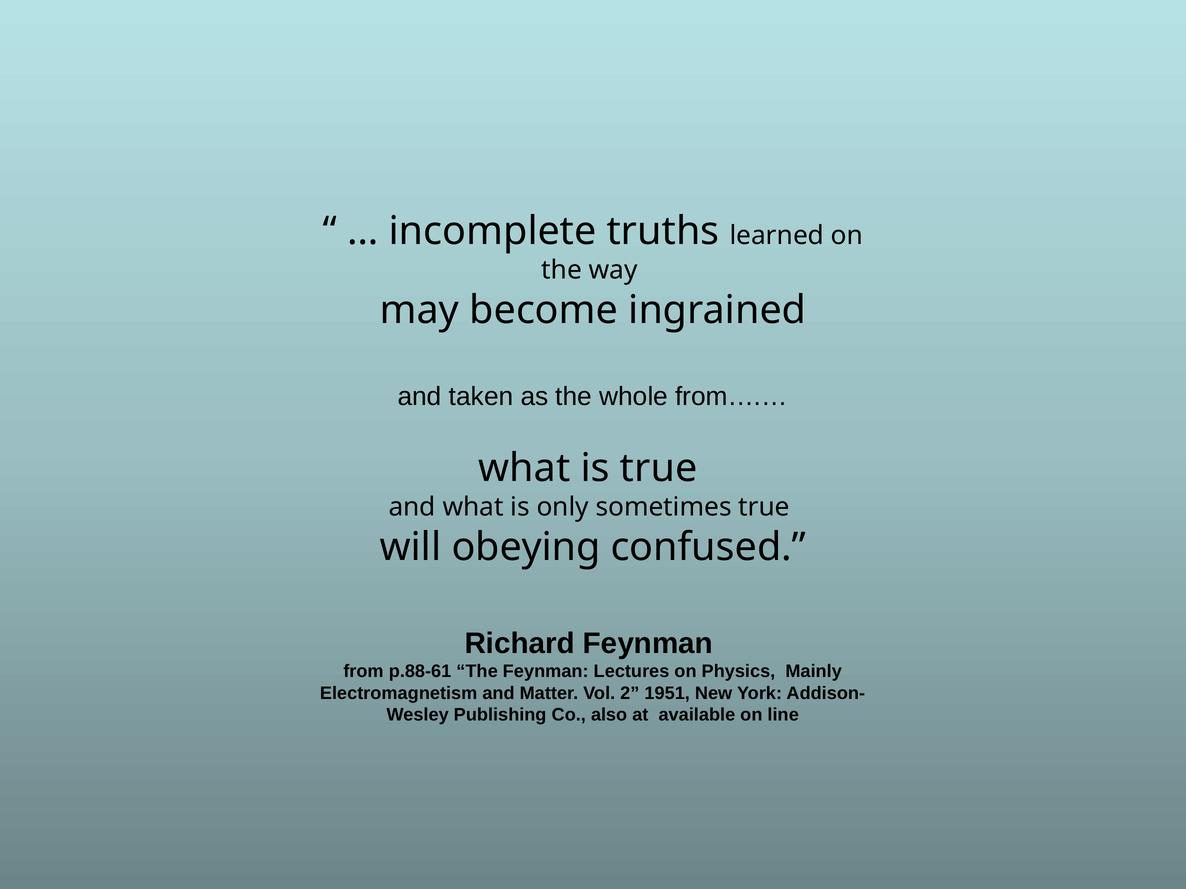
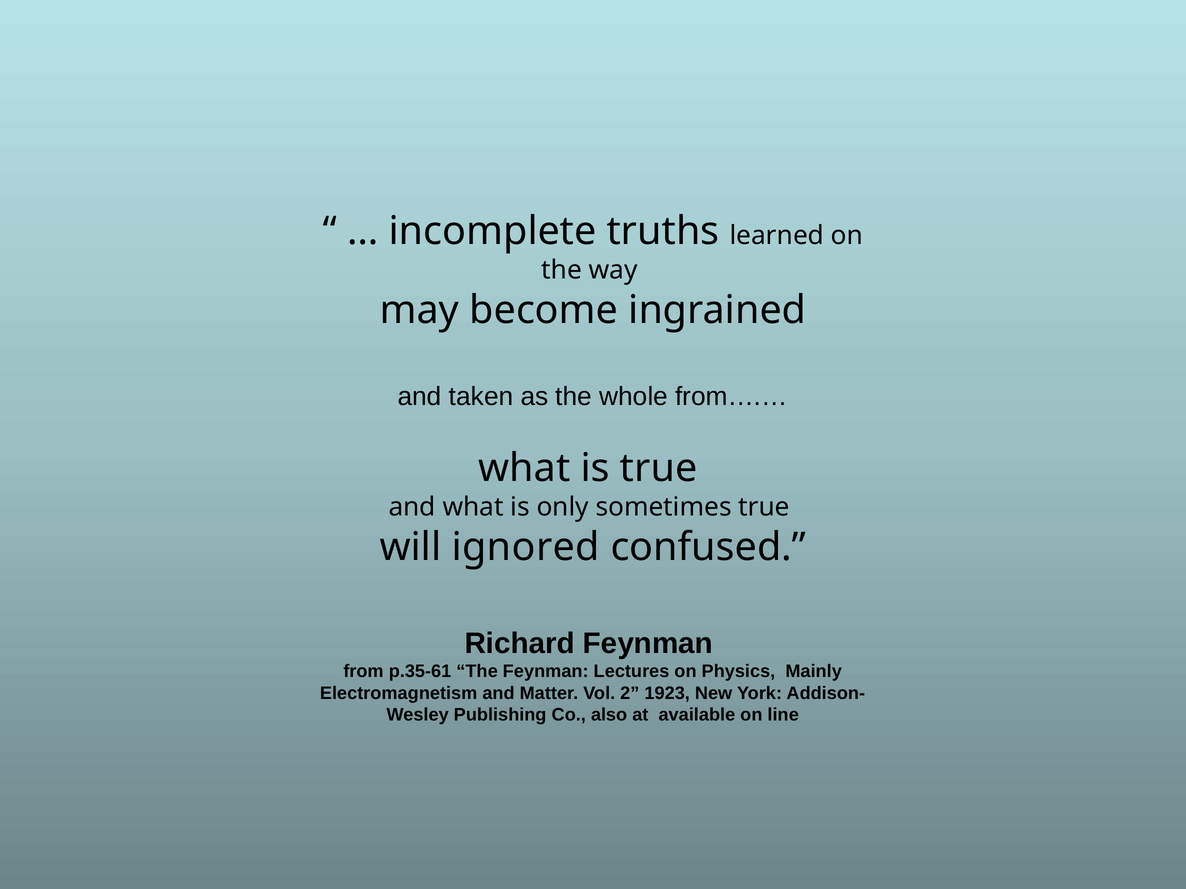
obeying: obeying -> ignored
p.88-61: p.88-61 -> p.35-61
1951: 1951 -> 1923
